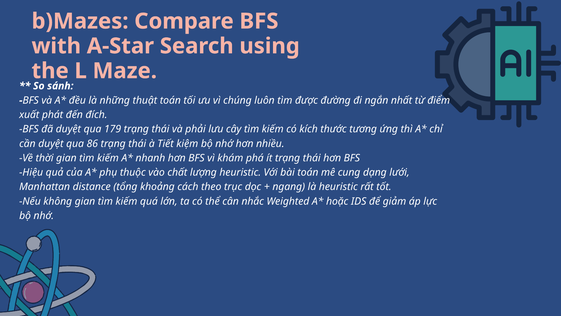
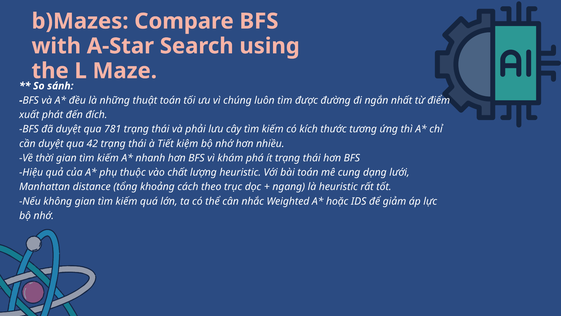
179: 179 -> 781
86: 86 -> 42
